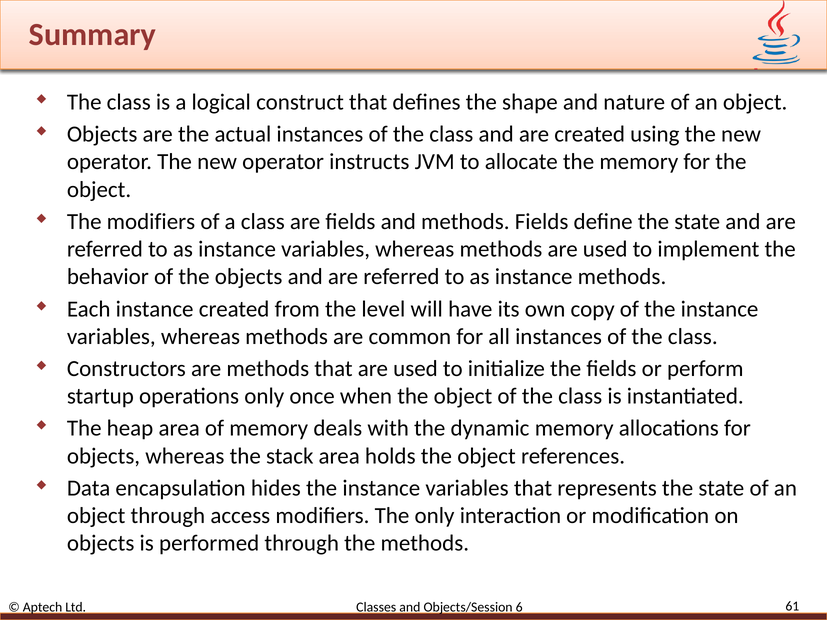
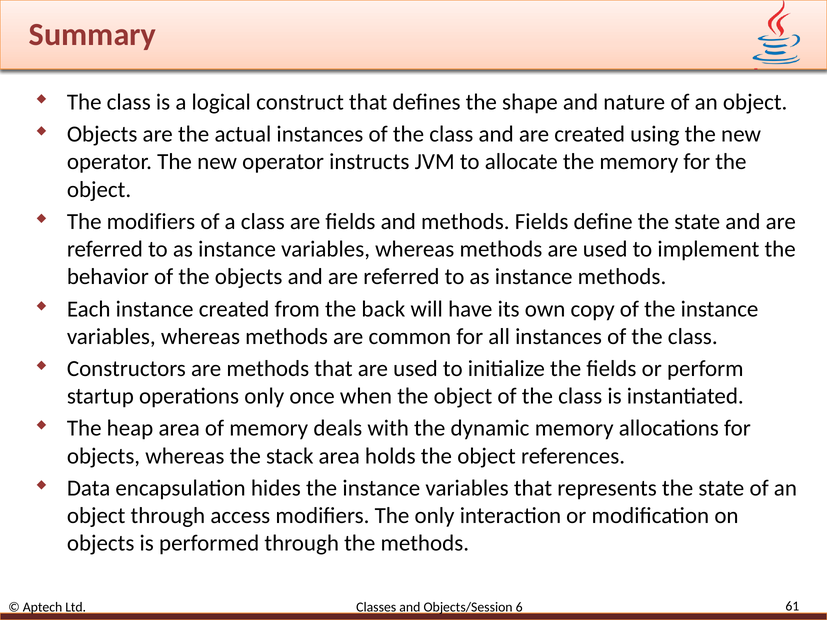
level: level -> back
